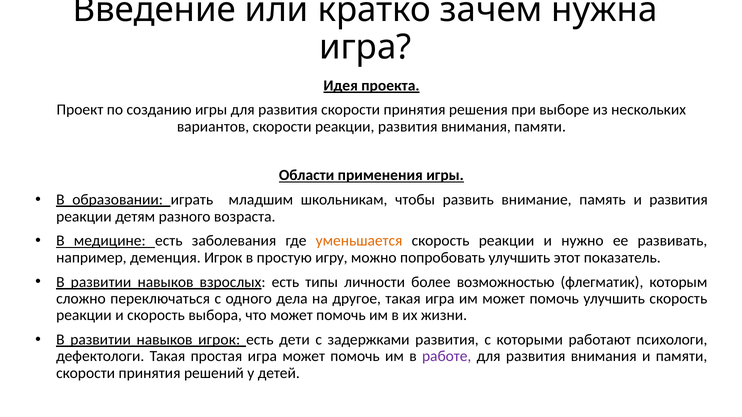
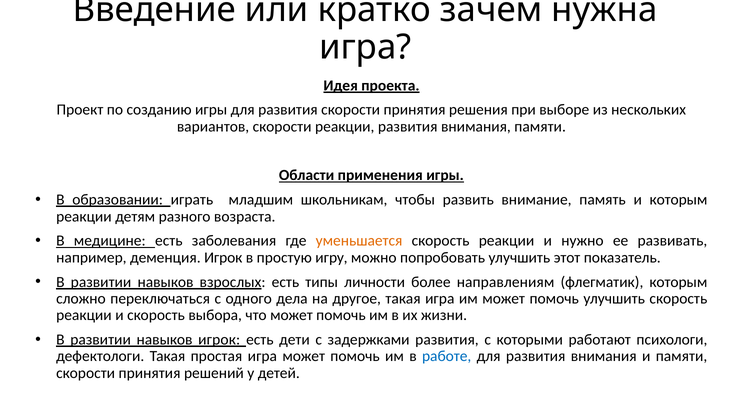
и развития: развития -> которым
возможностью: возможностью -> направлениям
работе colour: purple -> blue
